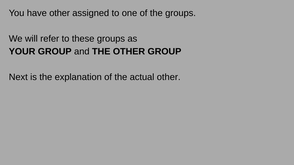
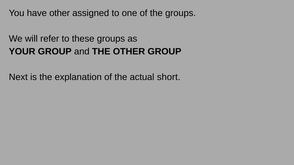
actual other: other -> short
